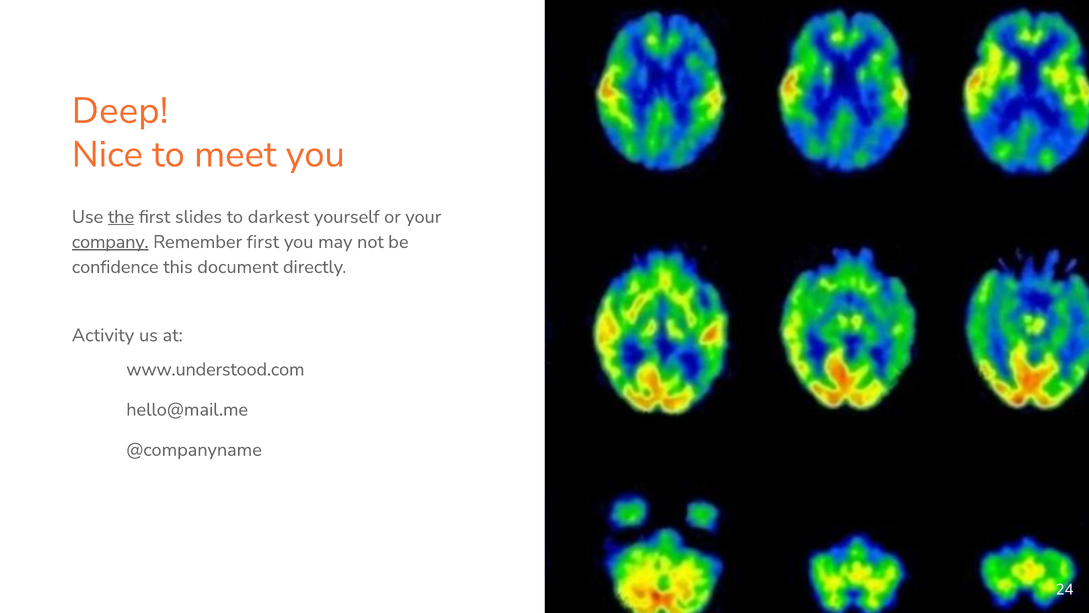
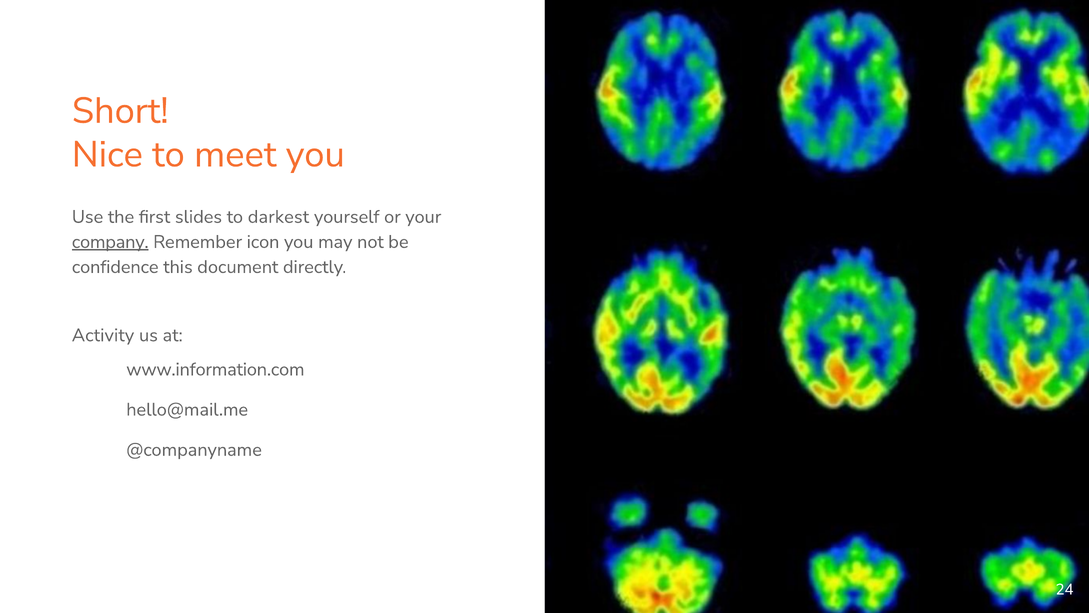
Deep: Deep -> Short
the underline: present -> none
Remember first: first -> icon
www.understood.com: www.understood.com -> www.information.com
